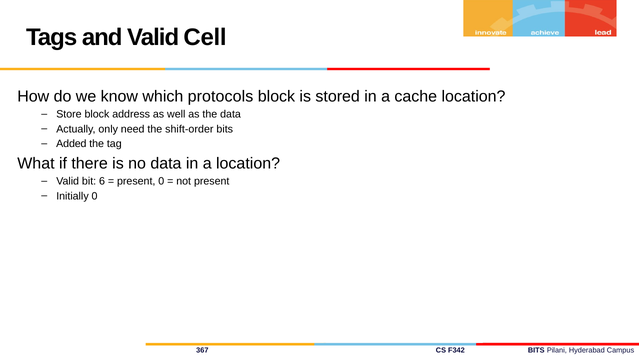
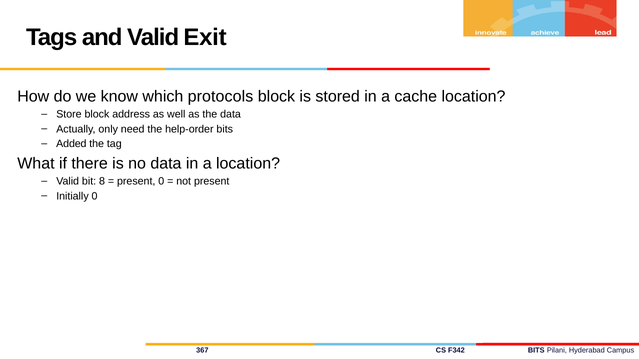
Cell: Cell -> Exit
shift-order: shift-order -> help-order
6: 6 -> 8
